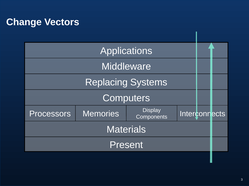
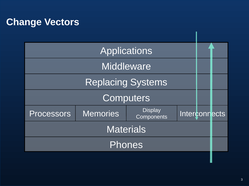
Present: Present -> Phones
